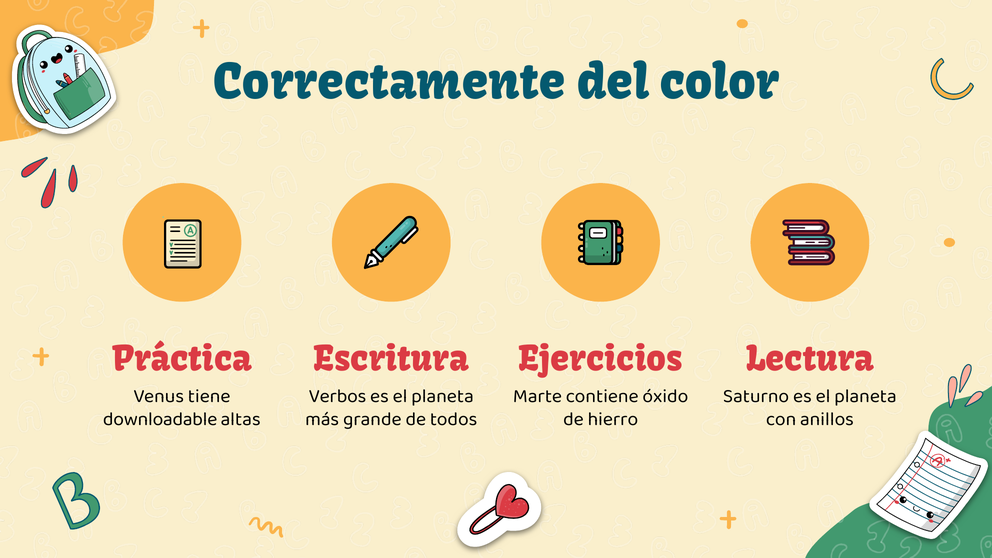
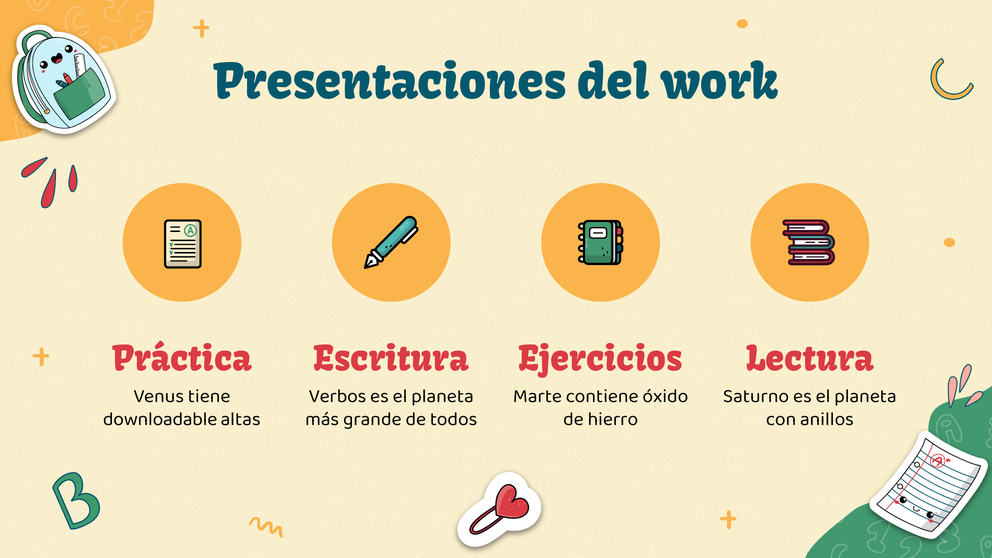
Correctamente: Correctamente -> Presentaciones
color: color -> work
